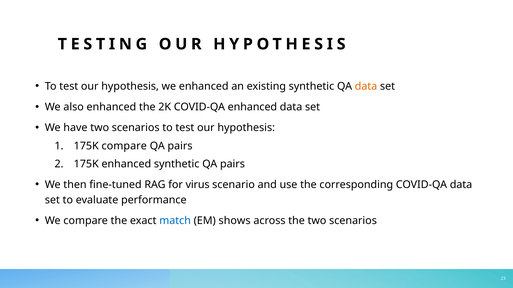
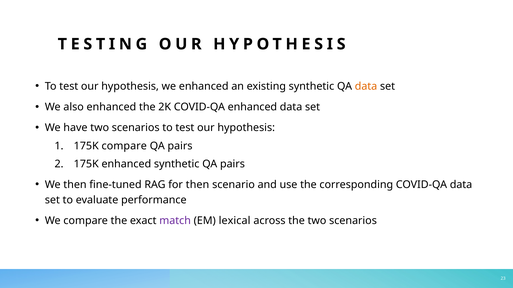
for virus: virus -> then
match colour: blue -> purple
shows: shows -> lexical
